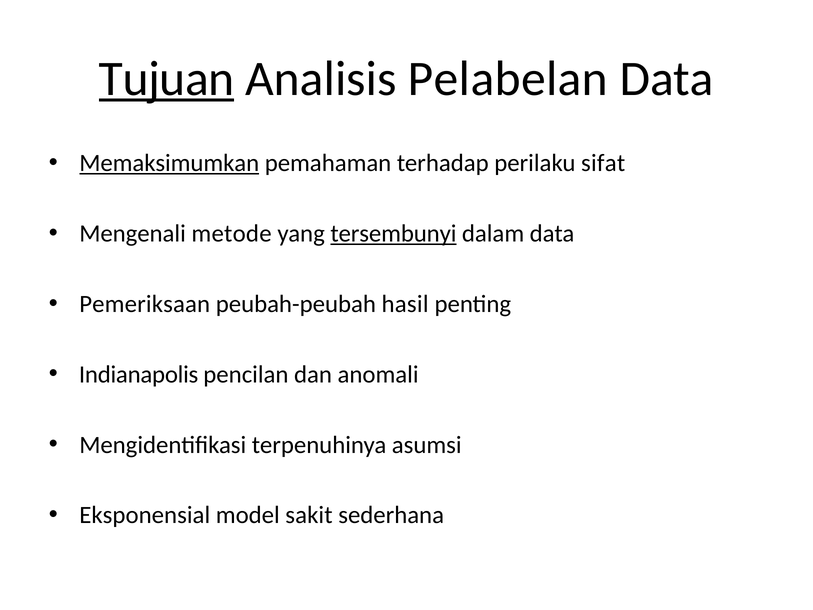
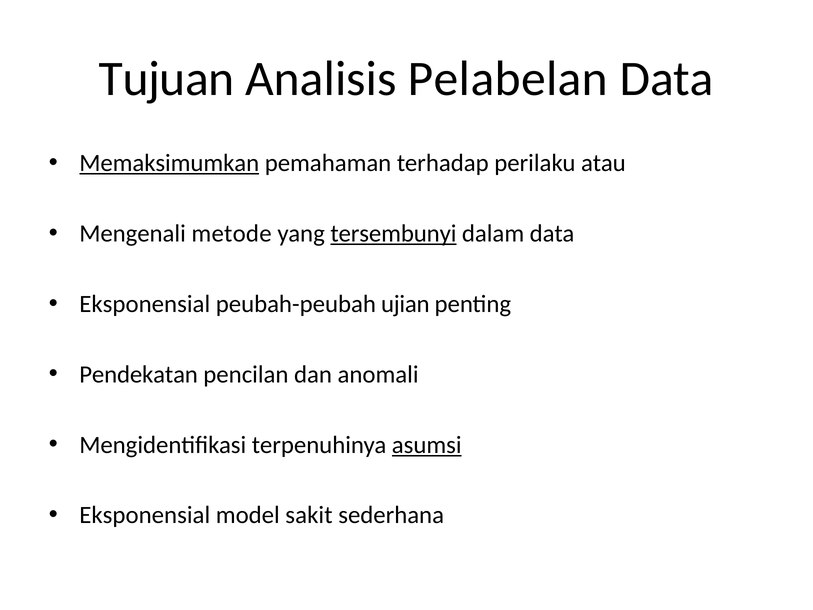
Tujuan underline: present -> none
sifat: sifat -> atau
Pemeriksaan at (145, 304): Pemeriksaan -> Eksponensial
hasil: hasil -> ujian
Indianapolis: Indianapolis -> Pendekatan
asumsi underline: none -> present
